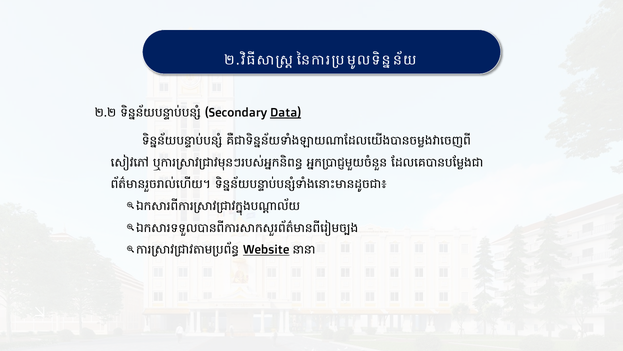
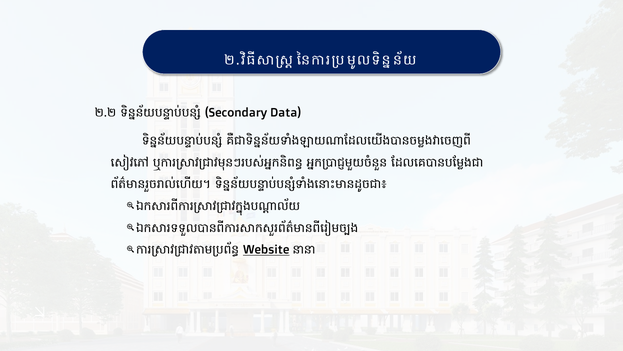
Data underline: present -> none
